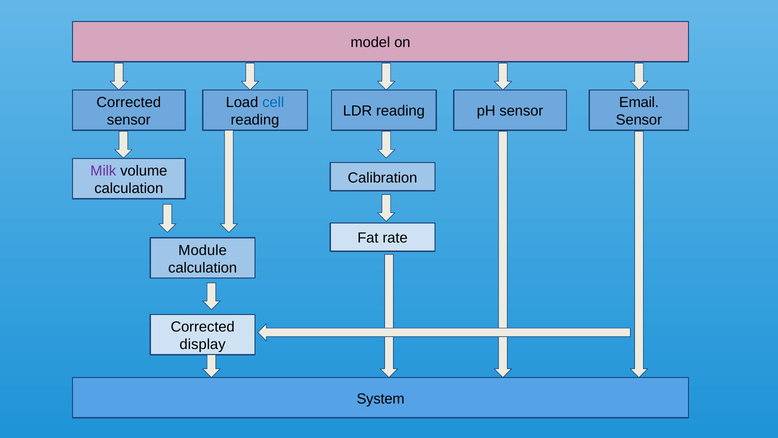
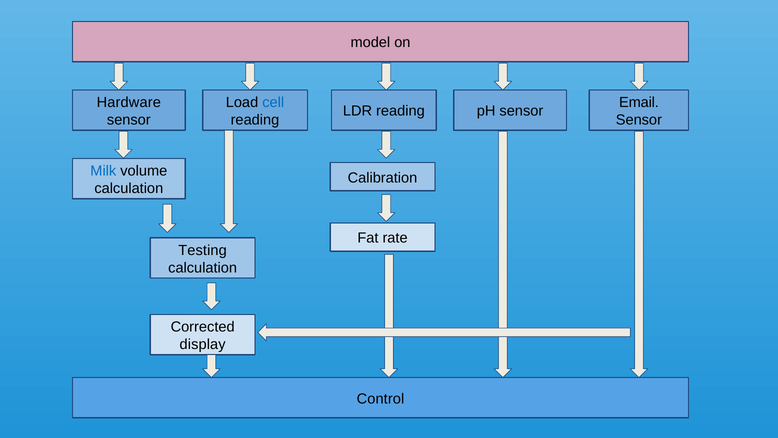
Corrected at (129, 102): Corrected -> Hardware
Milk colour: purple -> blue
Module: Module -> Testing
System: System -> Control
